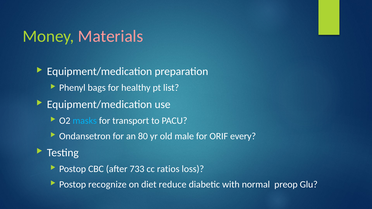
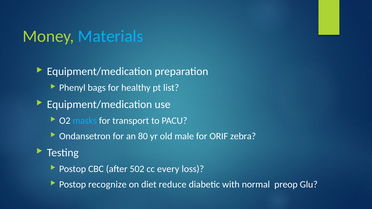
Materials colour: pink -> light blue
every: every -> zebra
733: 733 -> 502
ratios: ratios -> every
